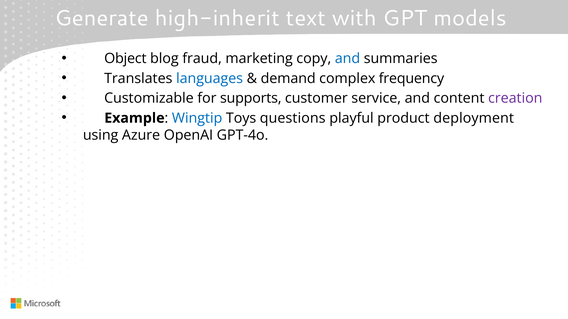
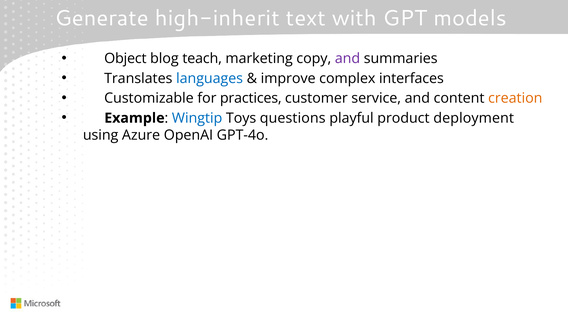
fraud: fraud -> teach
and at (347, 59) colour: blue -> purple
demand: demand -> improve
frequency: frequency -> interfaces
supports: supports -> practices
creation colour: purple -> orange
